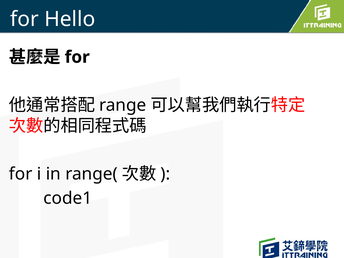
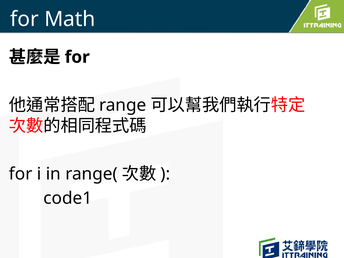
Hello: Hello -> Math
